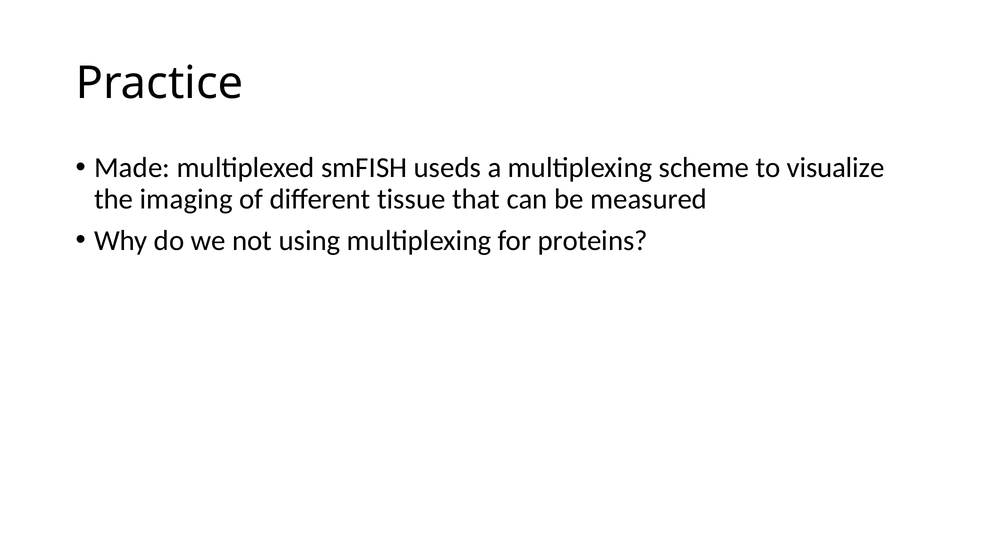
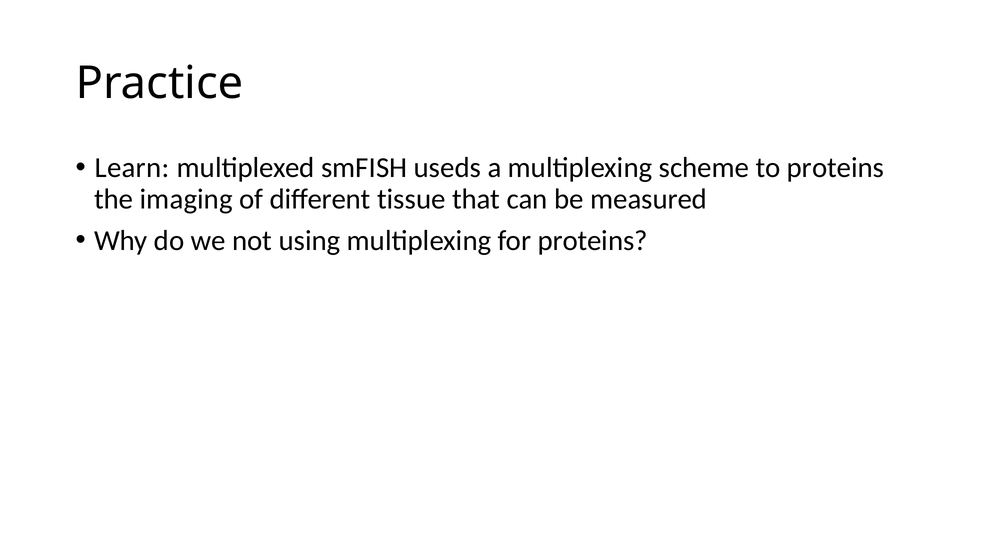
Made: Made -> Learn
to visualize: visualize -> proteins
